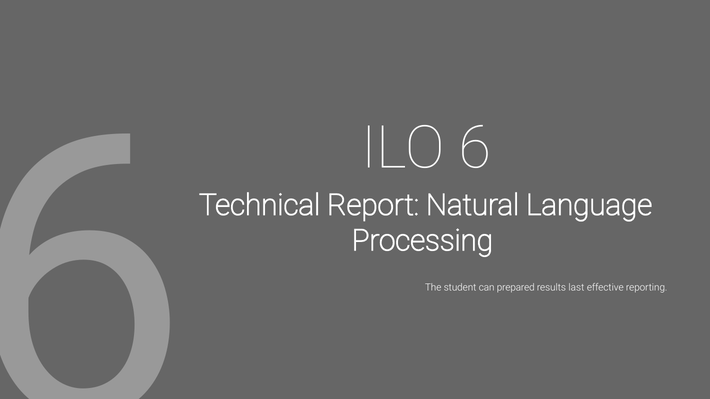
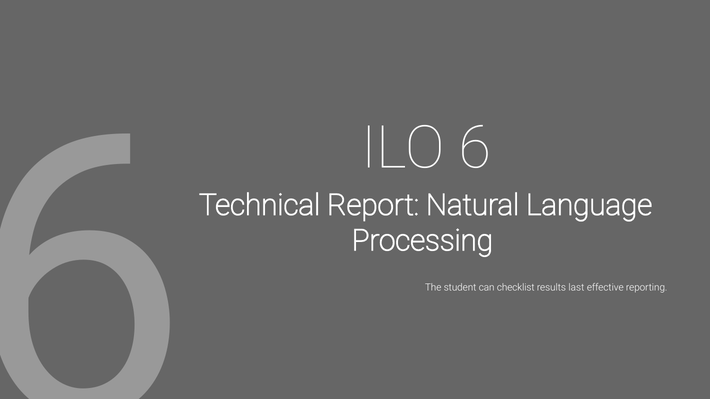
prepared: prepared -> checklist
